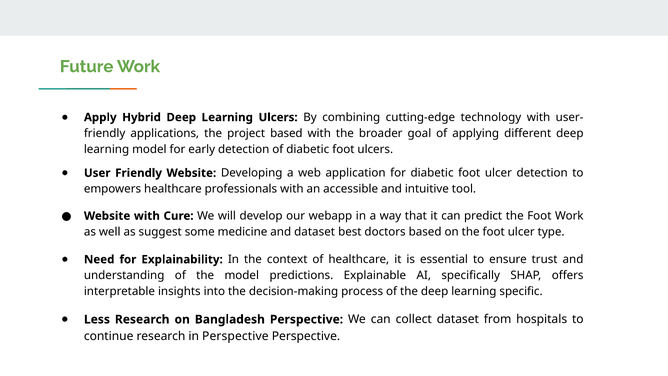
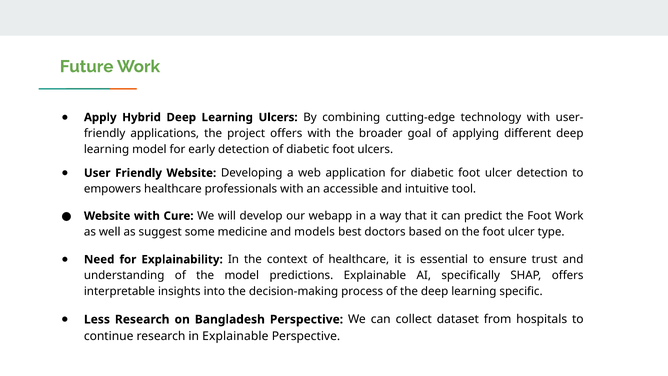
project based: based -> offers
and dataset: dataset -> models
in Perspective: Perspective -> Explainable
